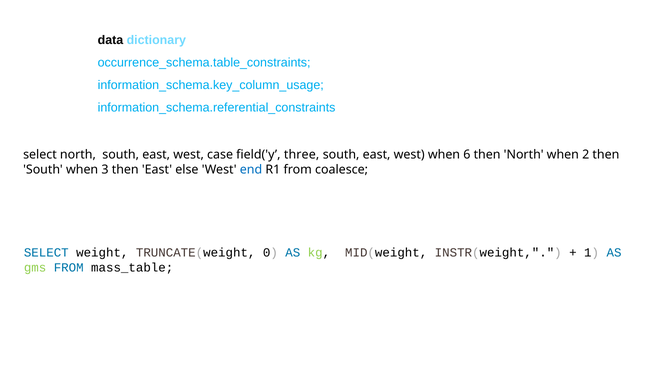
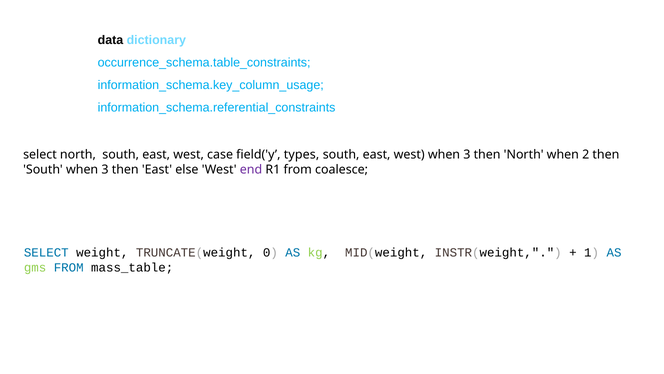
three: three -> types
west when 6: 6 -> 3
end colour: blue -> purple
